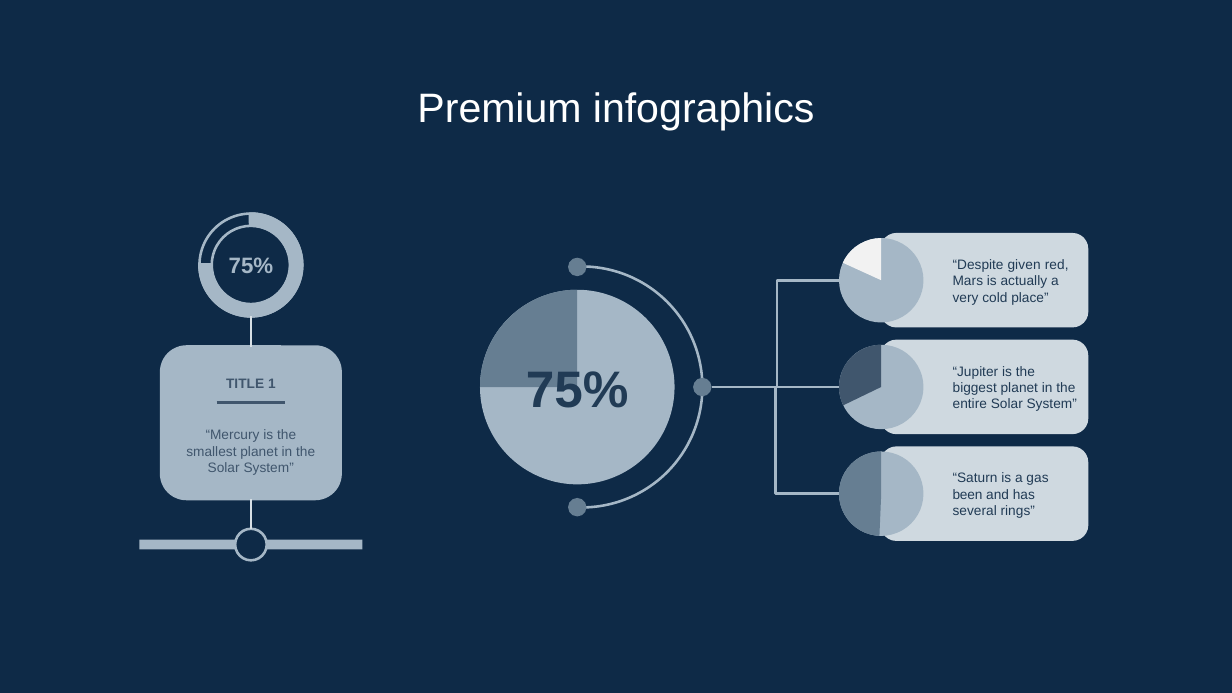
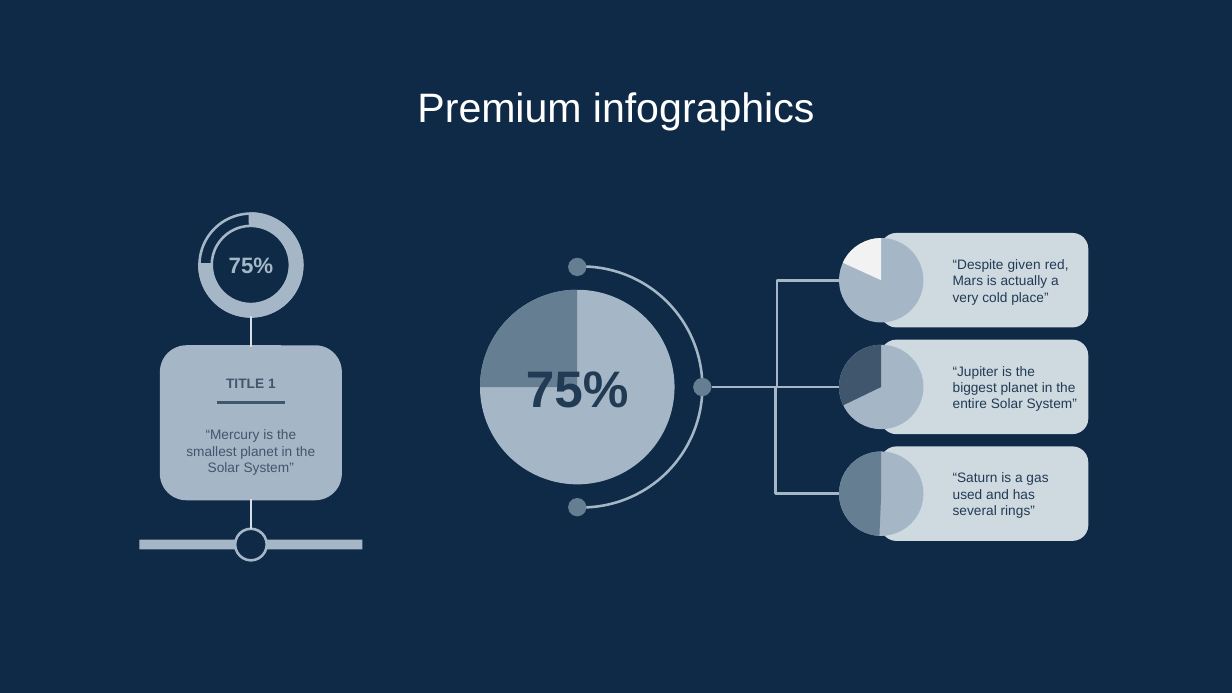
been: been -> used
